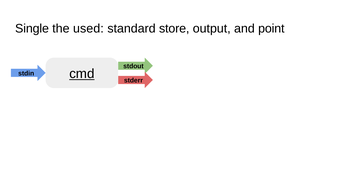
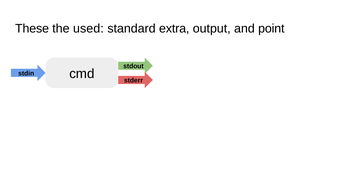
Single: Single -> These
store: store -> extra
cmd underline: present -> none
